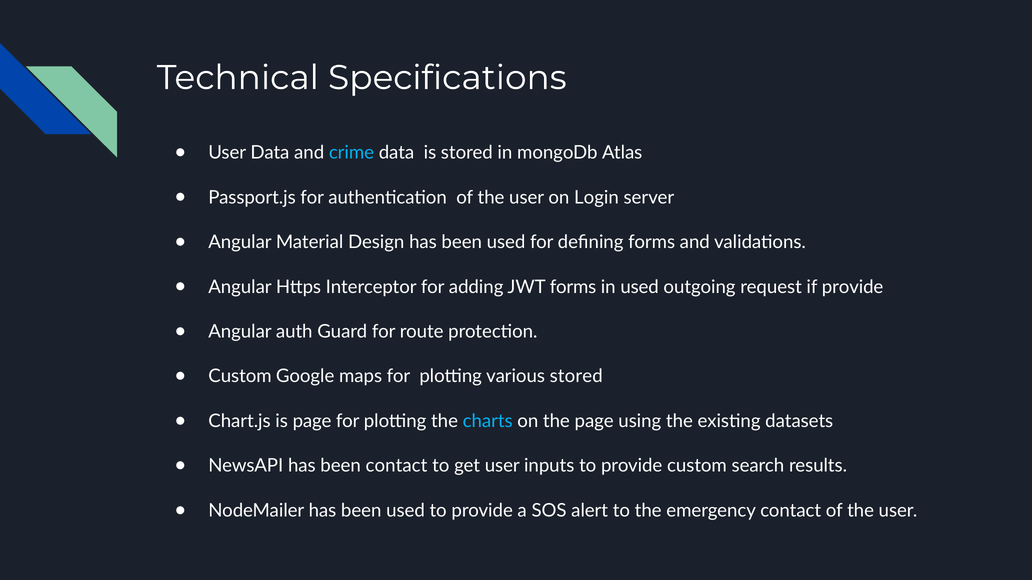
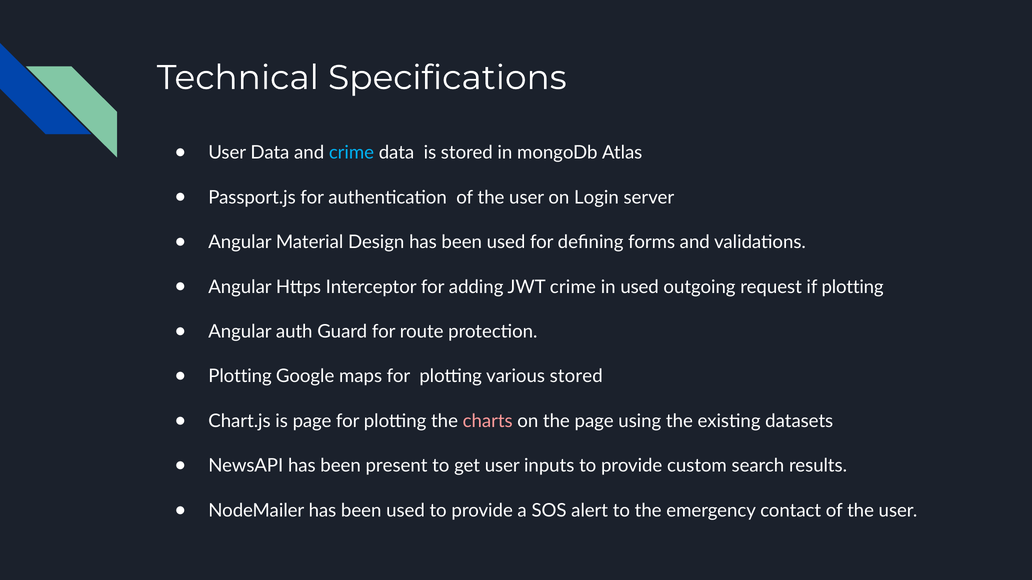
JWT forms: forms -> crime
if provide: provide -> plotting
Custom at (240, 377): Custom -> Plotting
charts colour: light blue -> pink
been contact: contact -> present
